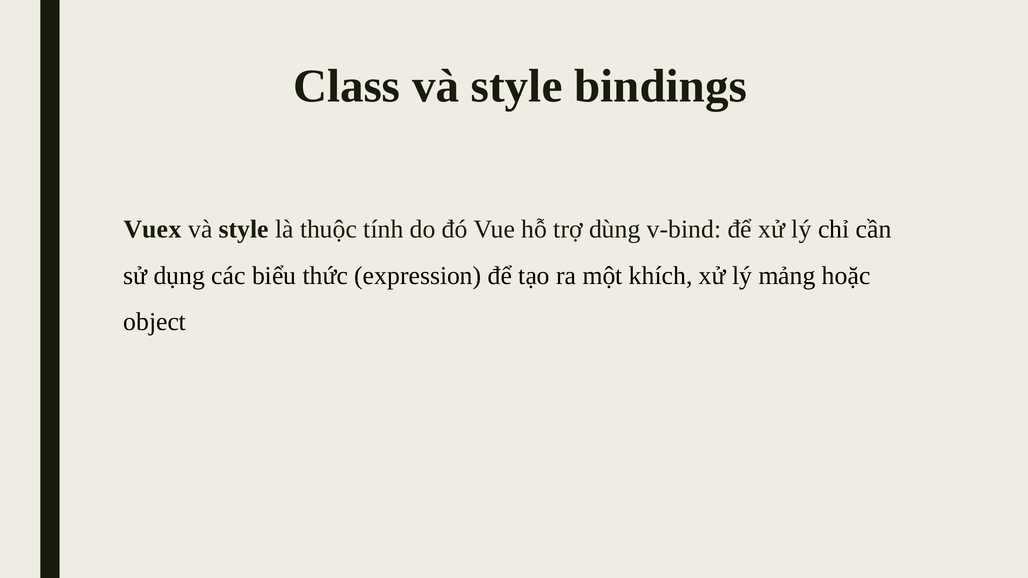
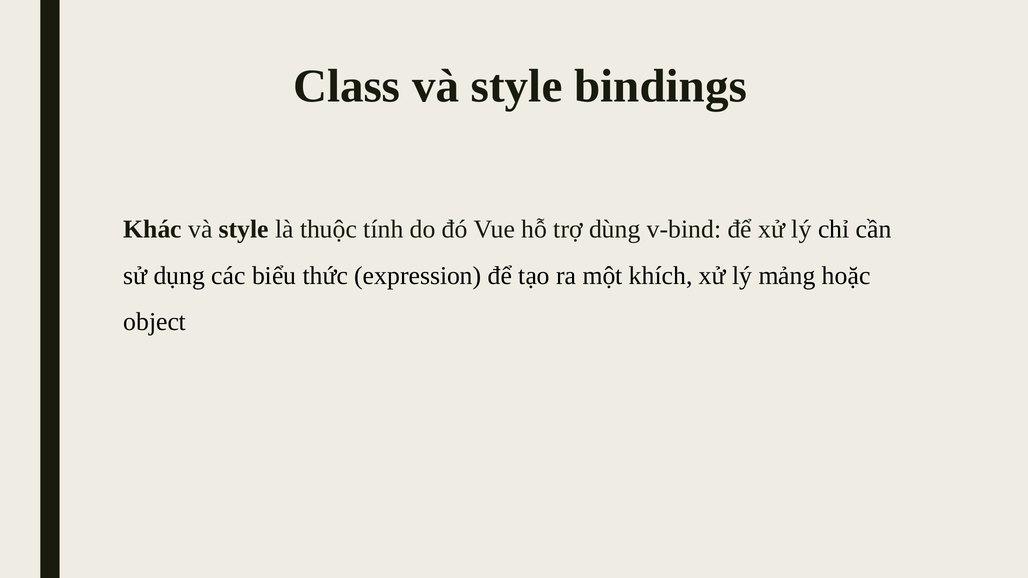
Vuex: Vuex -> Khác
